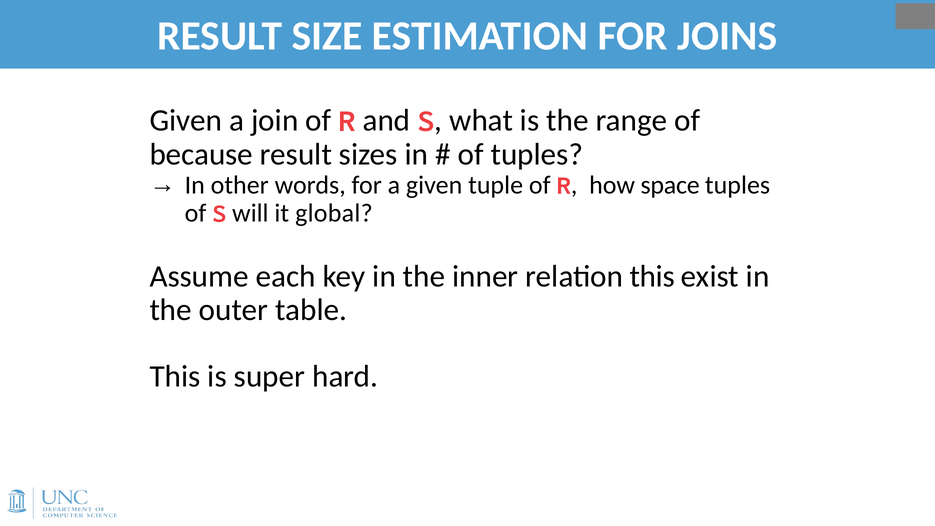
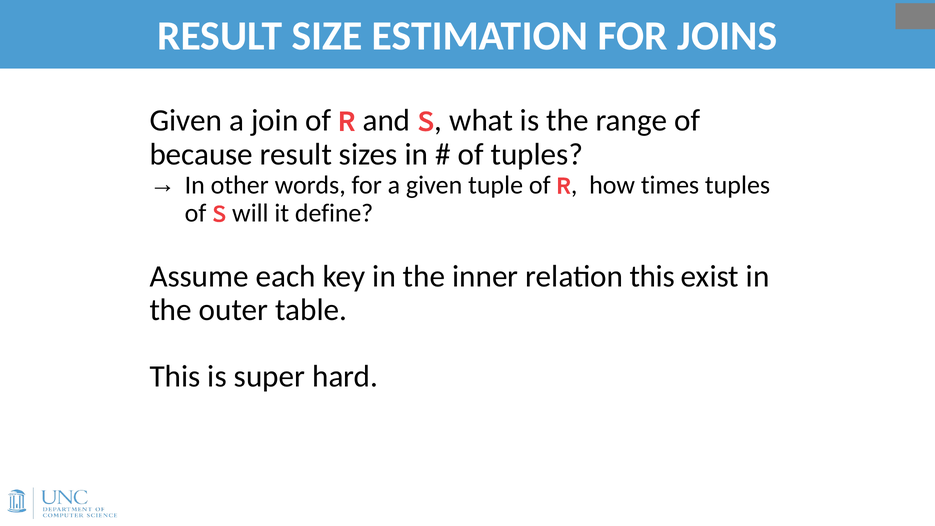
space: space -> times
global: global -> define
